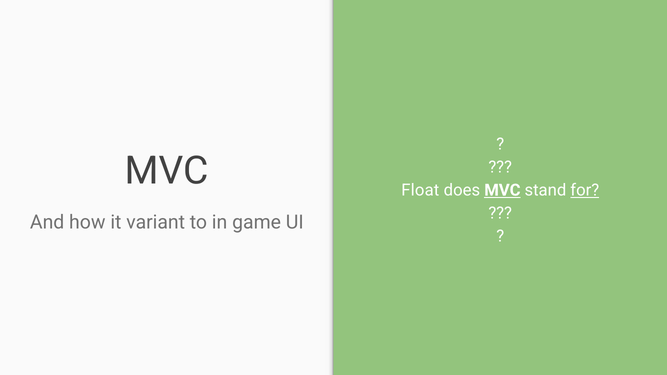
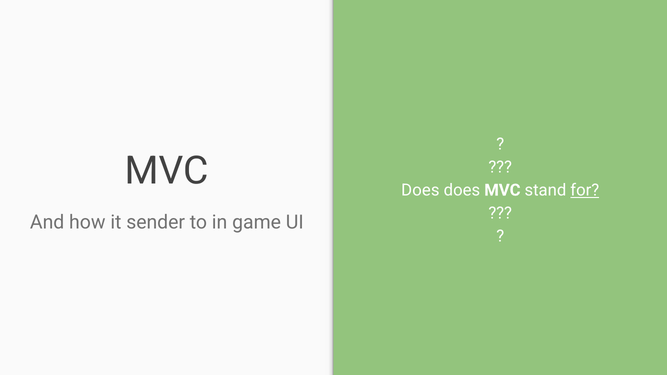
Float at (420, 190): Float -> Does
MVC at (502, 190) underline: present -> none
variant: variant -> sender
